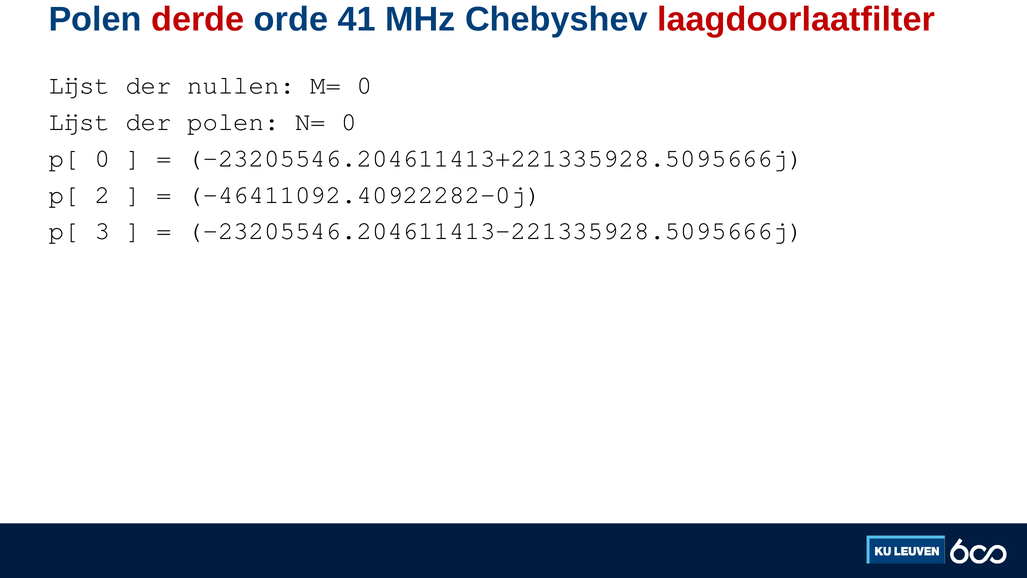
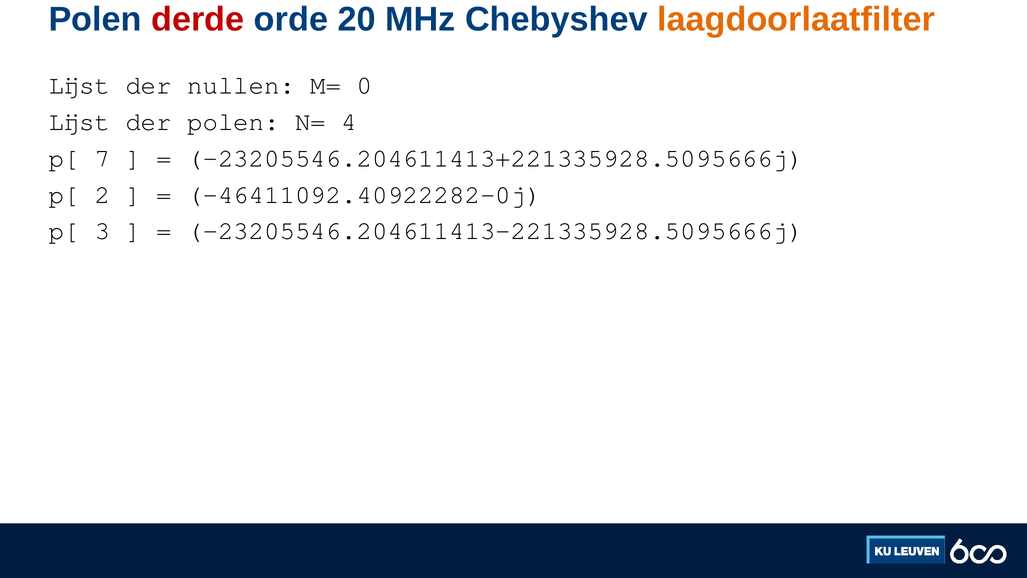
41: 41 -> 20
laagdoorlaatfilter colour: red -> orange
N= 0: 0 -> 4
p[ 0: 0 -> 7
